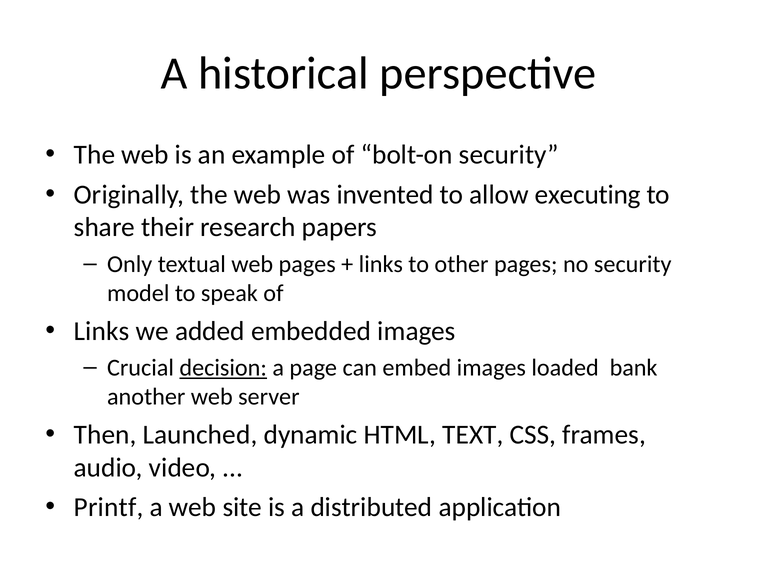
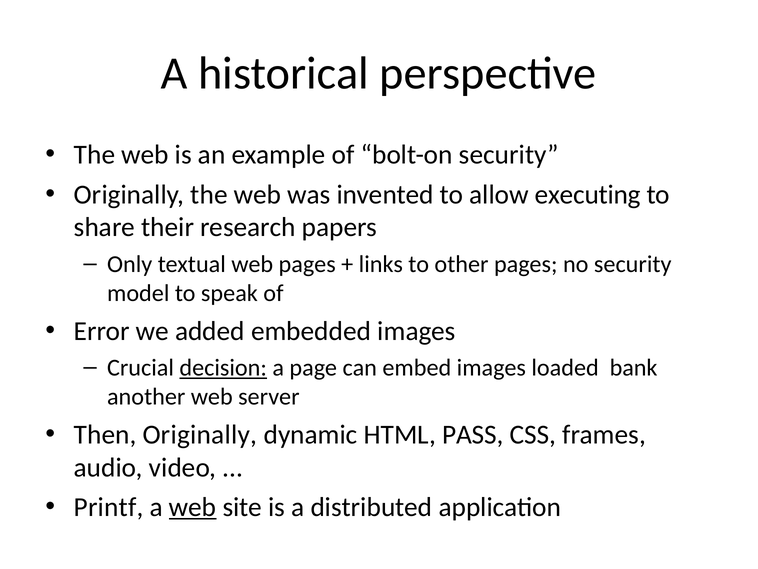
Links at (102, 331): Links -> Error
Then Launched: Launched -> Originally
TEXT: TEXT -> PASS
web at (193, 507) underline: none -> present
